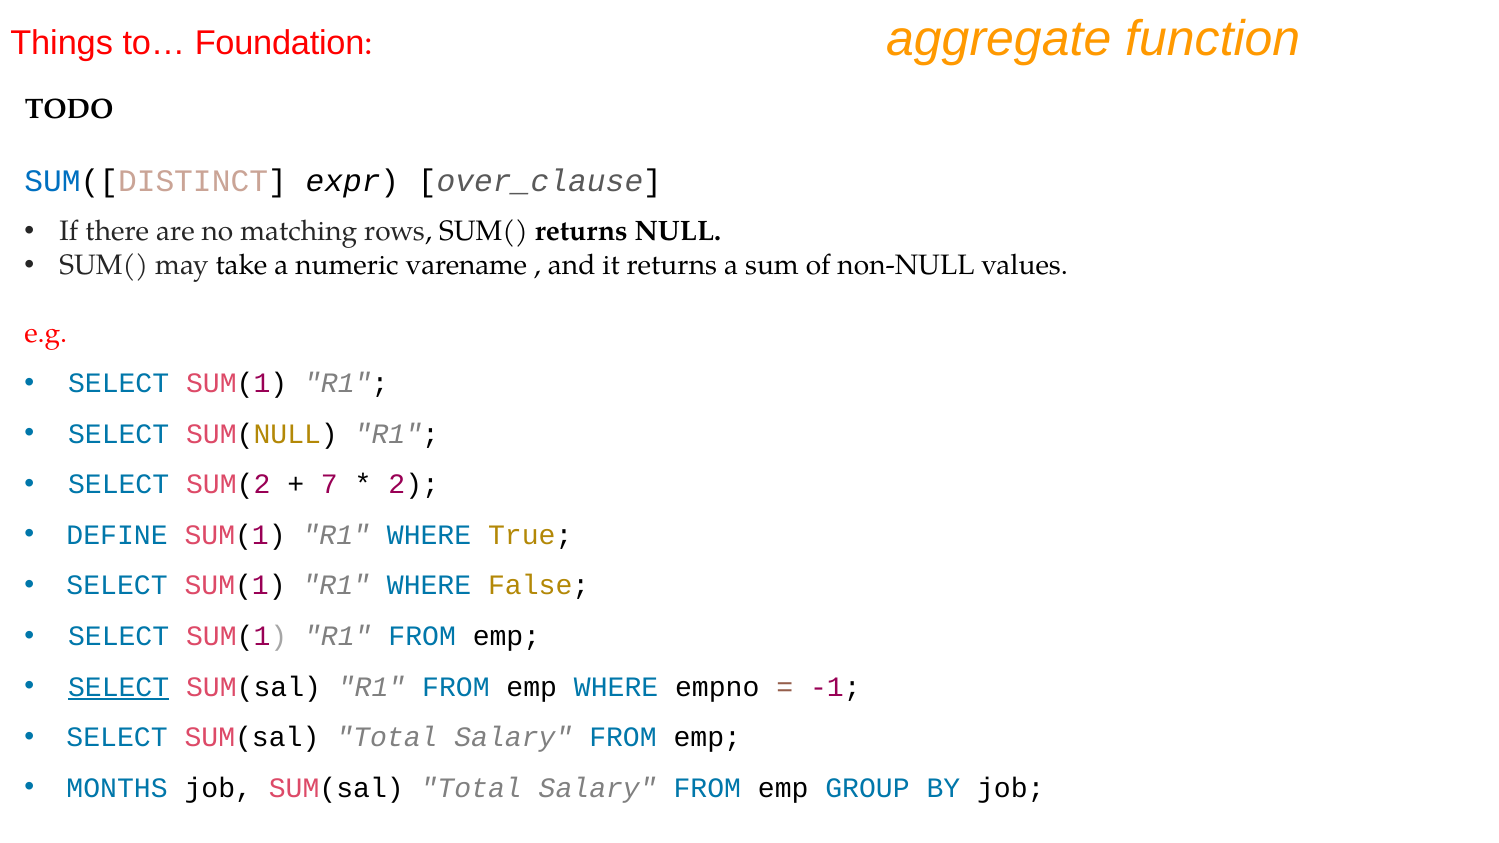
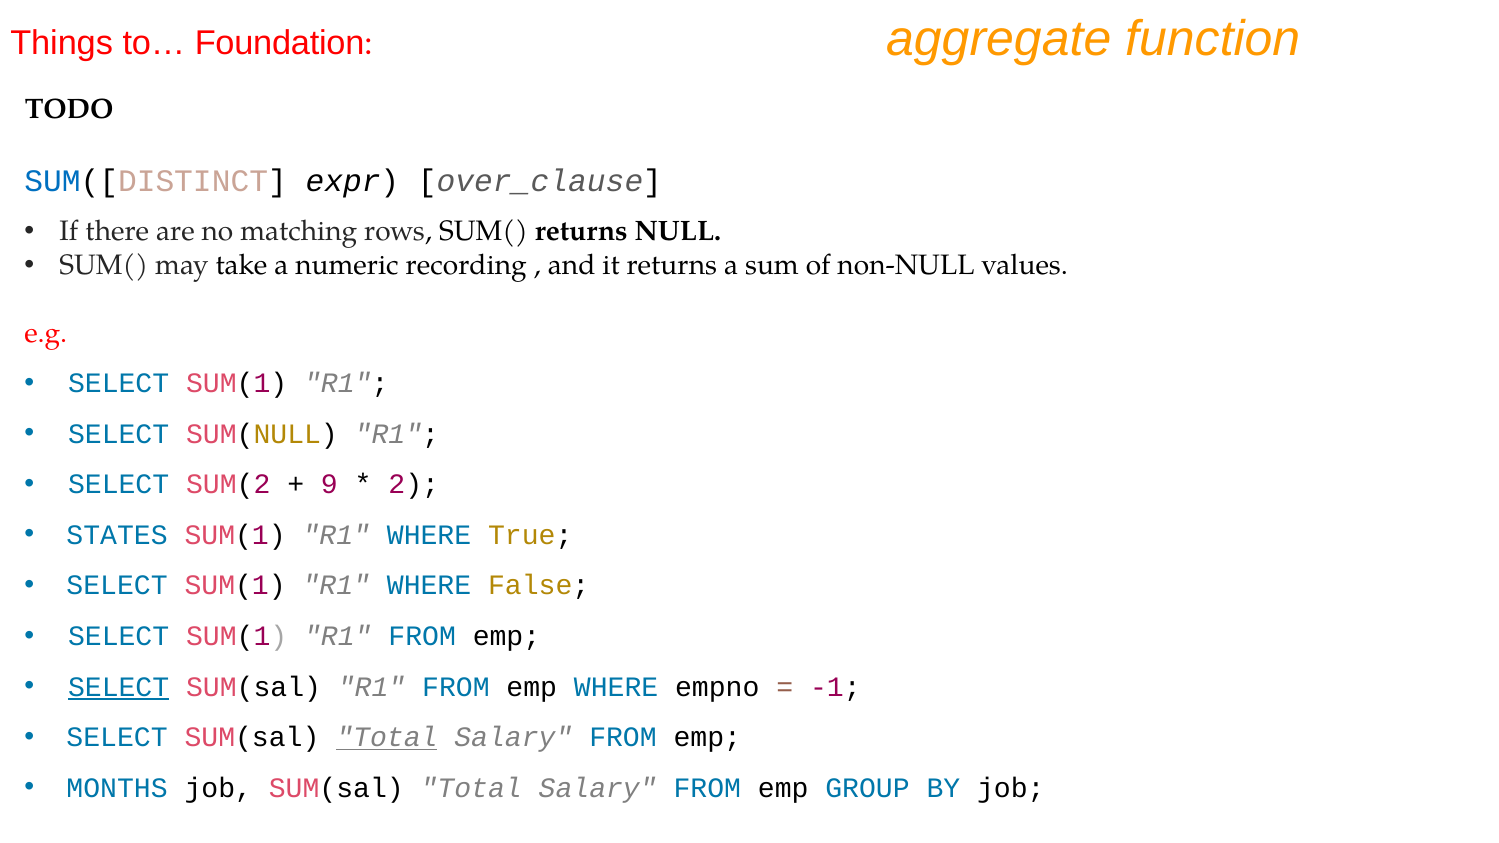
varename: varename -> recording
7: 7 -> 9
DEFINE: DEFINE -> STATES
Total at (387, 738) underline: none -> present
